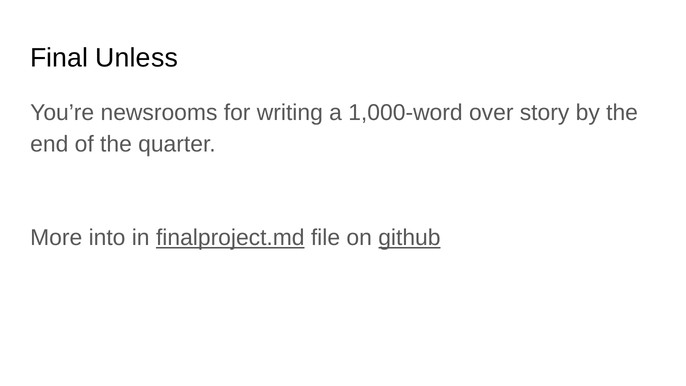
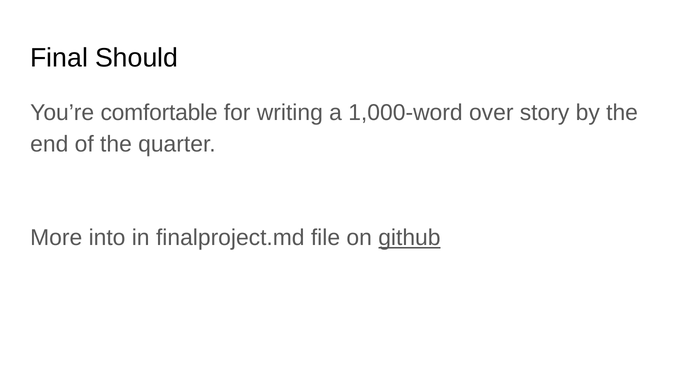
Unless: Unless -> Should
newsrooms: newsrooms -> comfortable
finalproject.md underline: present -> none
